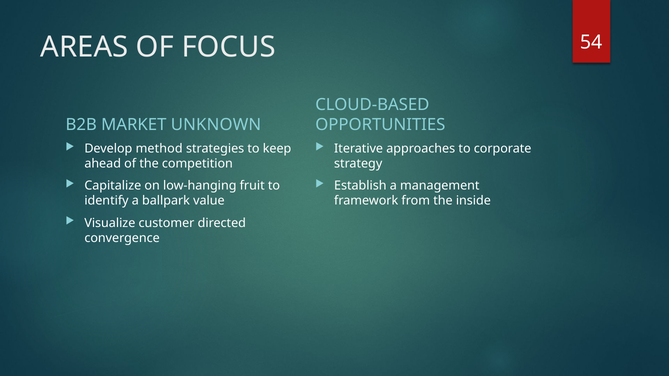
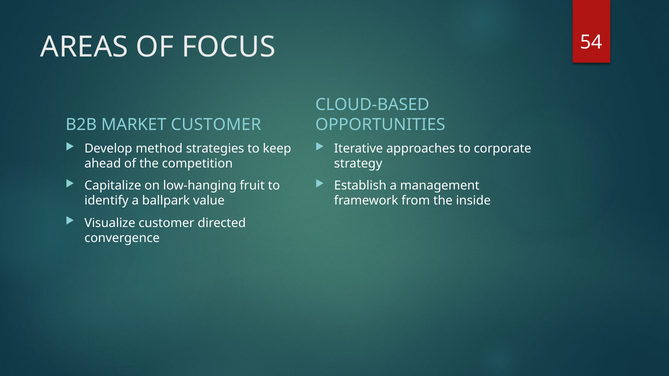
MARKET UNKNOWN: UNKNOWN -> CUSTOMER
